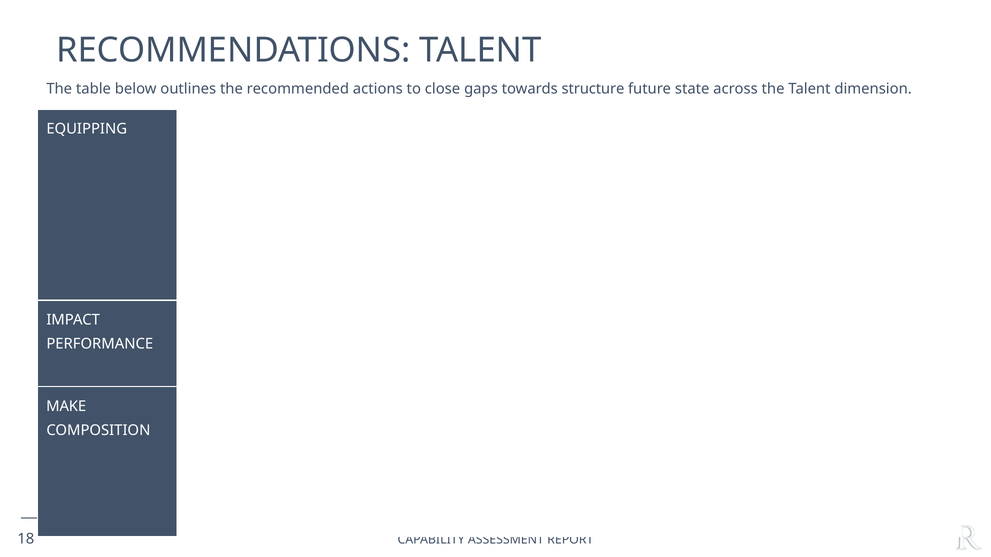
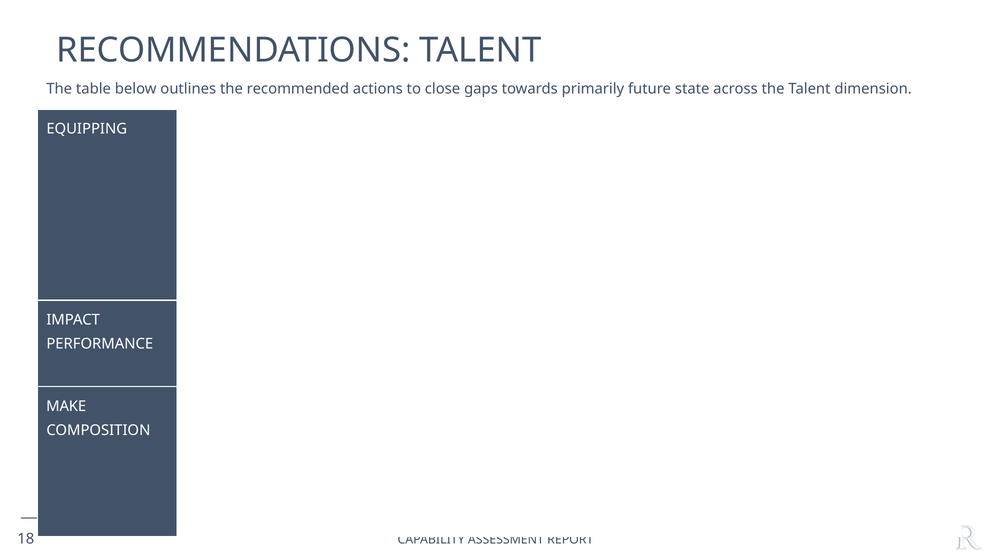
structure: structure -> primarily
